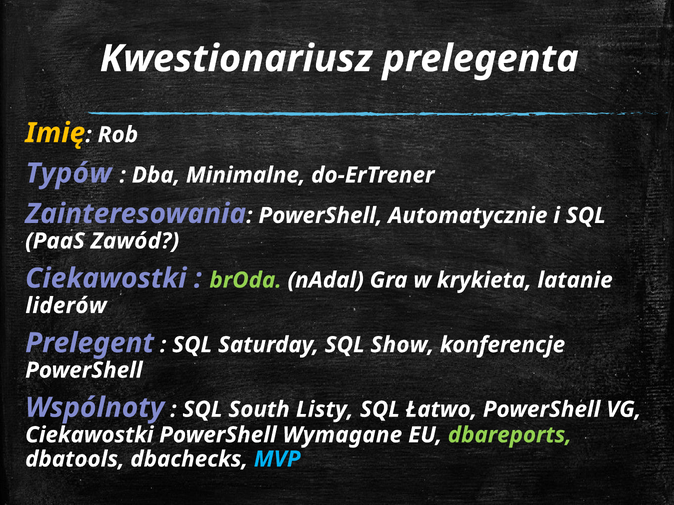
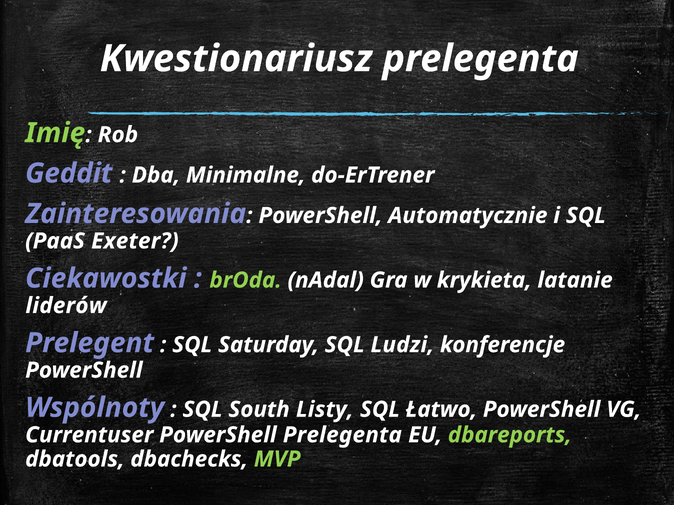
Imię colour: yellow -> light green
Typów: Typów -> Geddit
Zawód: Zawód -> Exeter
Show: Show -> Ludzi
Ciekawostki at (89, 435): Ciekawostki -> Currentuser
PowerShell Wymagane: Wymagane -> Prelegenta
MVP colour: light blue -> light green
